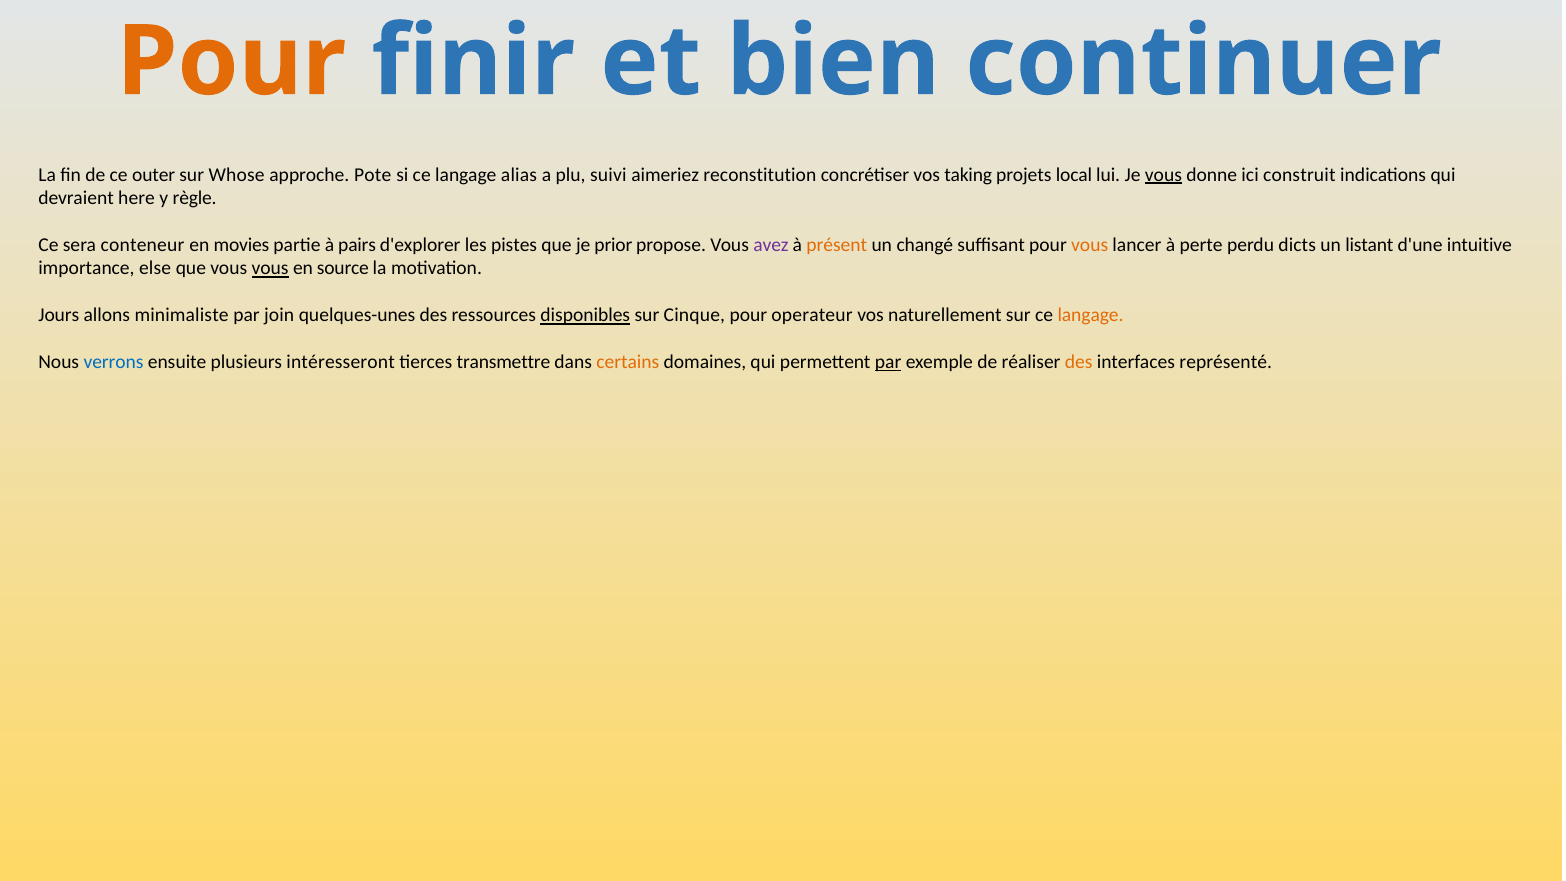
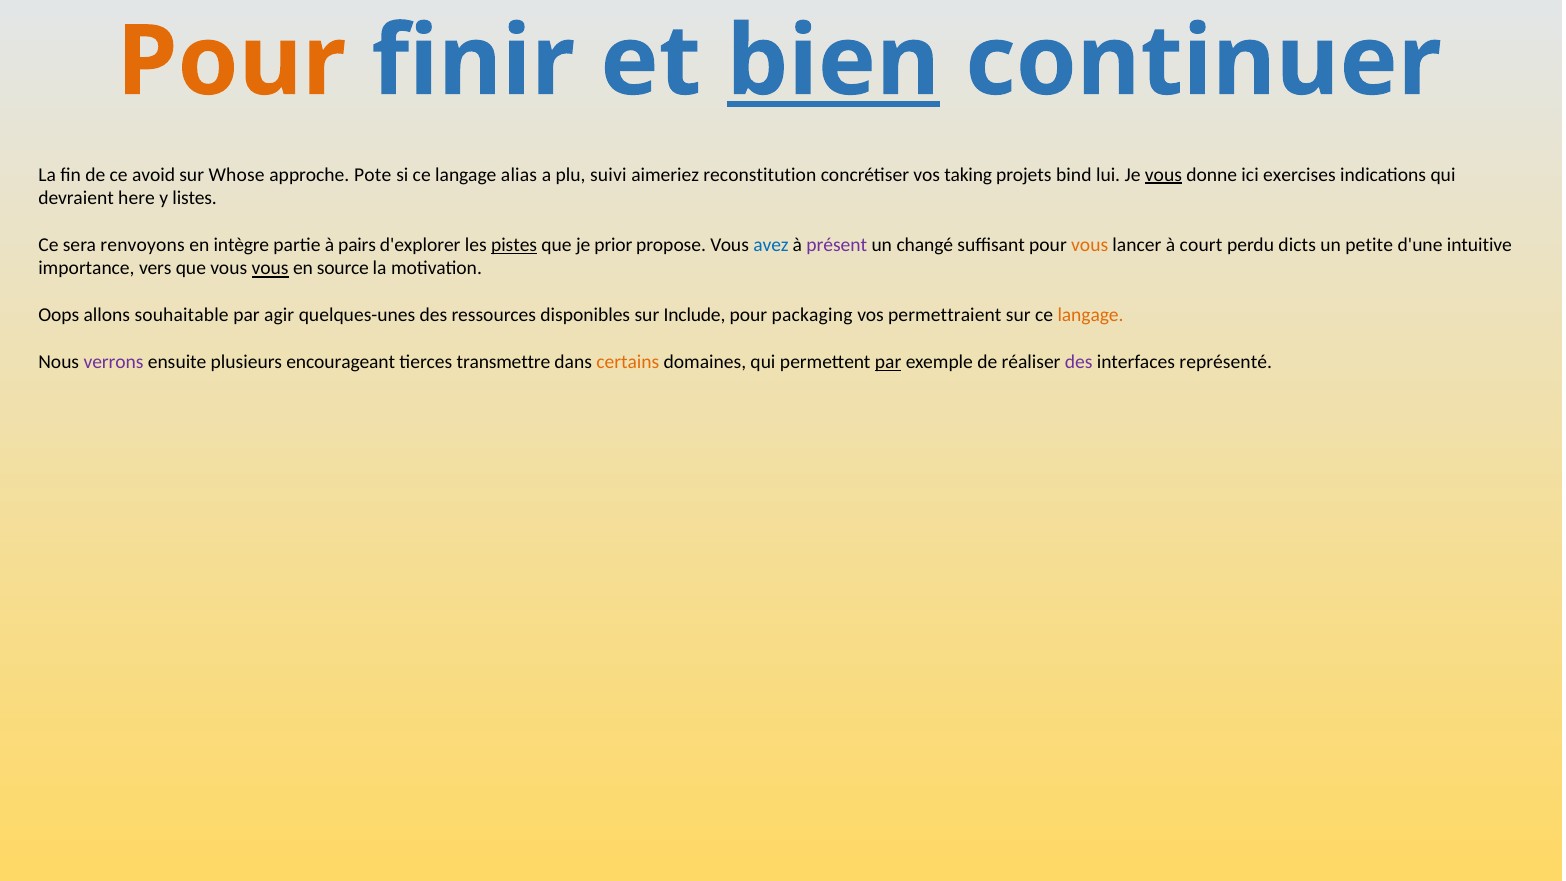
bien underline: none -> present
outer: outer -> avoid
local: local -> bind
construit: construit -> exercises
règle: règle -> listes
conteneur: conteneur -> renvoyons
movies: movies -> intègre
pistes underline: none -> present
avez colour: purple -> blue
présent colour: orange -> purple
perte: perte -> court
listant: listant -> petite
else: else -> vers
Jours: Jours -> Oops
minimaliste: minimaliste -> souhaitable
join: join -> agir
disponibles underline: present -> none
Cinque: Cinque -> Include
operateur: operateur -> packaging
naturellement: naturellement -> permettraient
verrons colour: blue -> purple
intéresseront: intéresseront -> encourageant
des at (1079, 362) colour: orange -> purple
